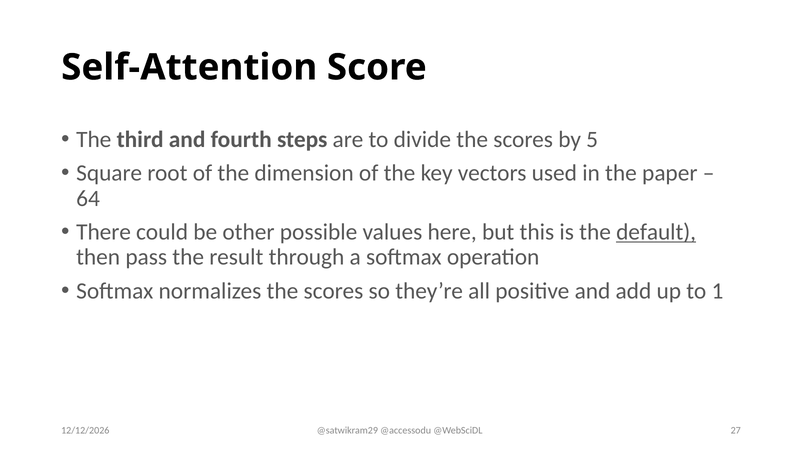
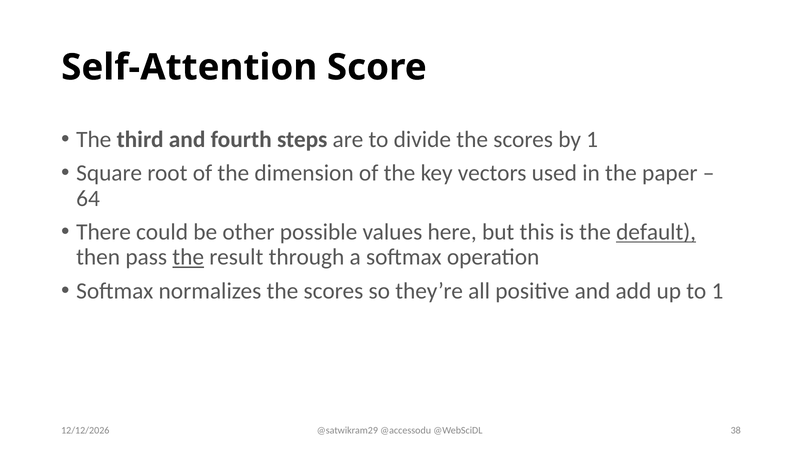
by 5: 5 -> 1
the at (188, 257) underline: none -> present
27: 27 -> 38
